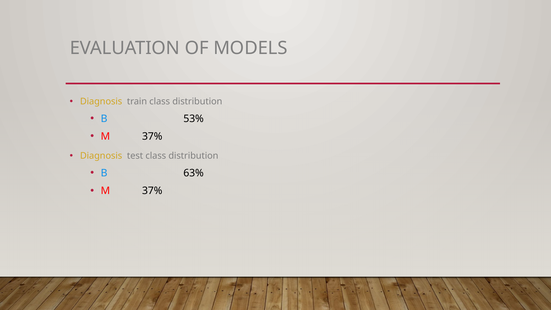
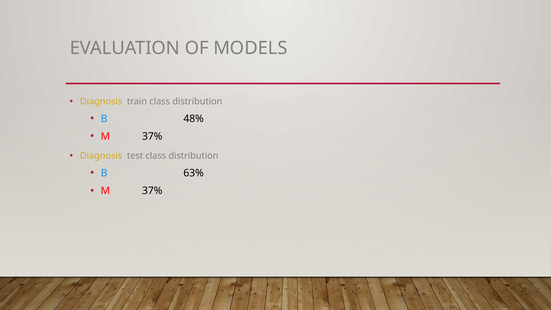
53%: 53% -> 48%
